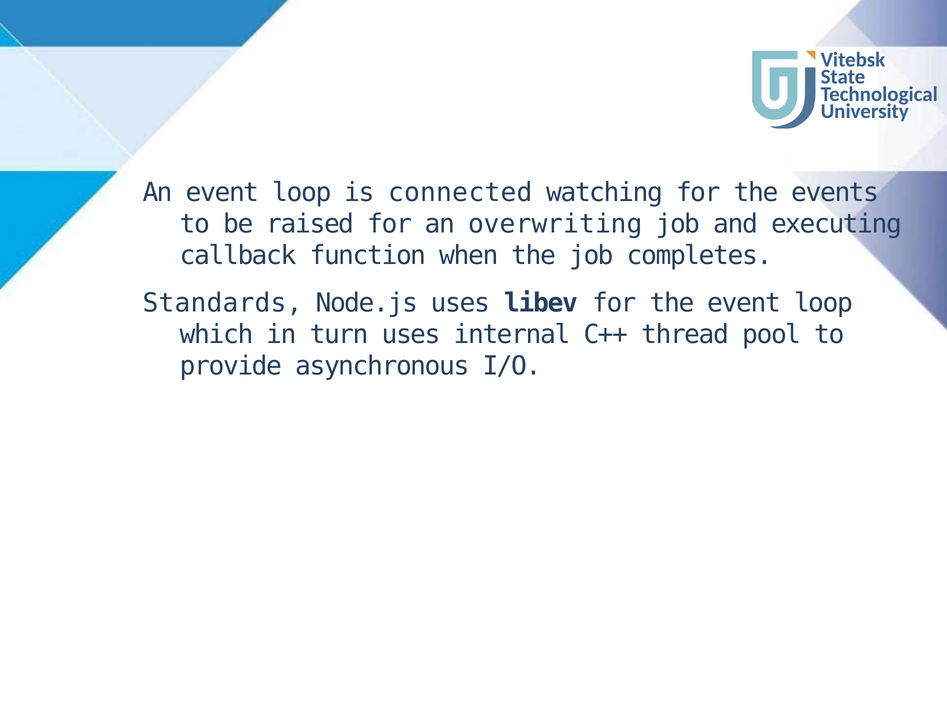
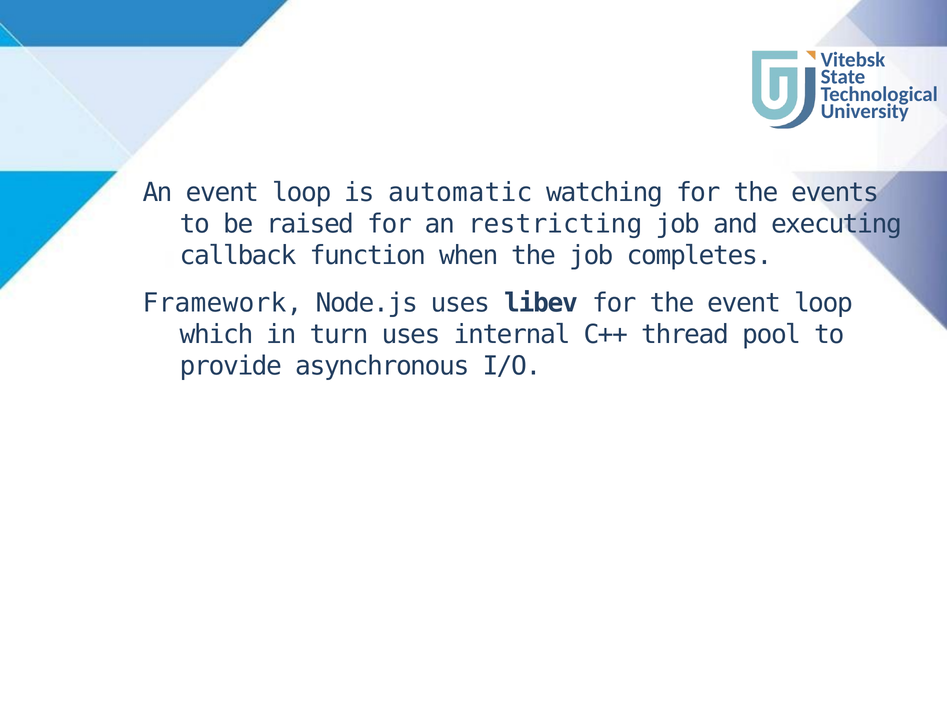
connected: connected -> automatic
overwriting: overwriting -> restricting
Standards: Standards -> Framework
